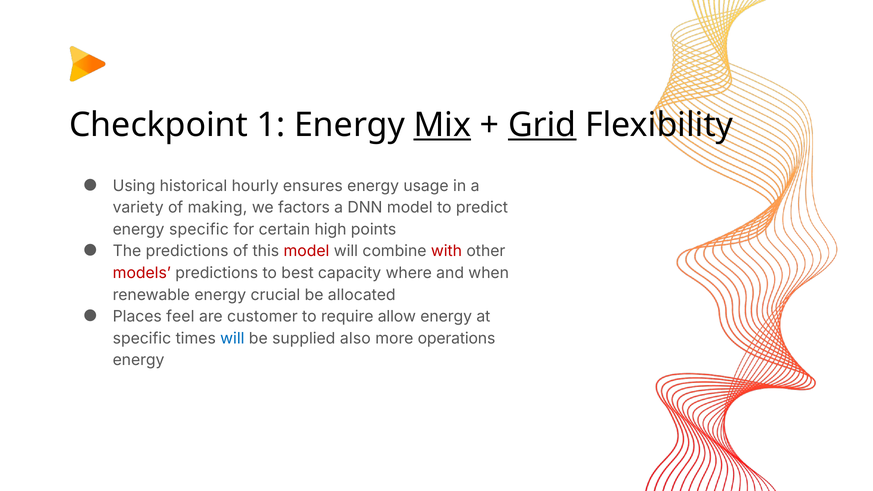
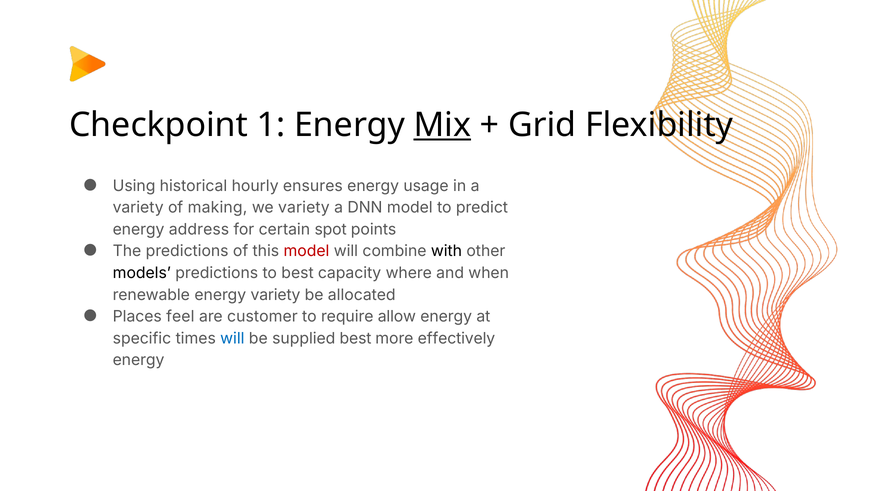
Grid underline: present -> none
we factors: factors -> variety
energy specific: specific -> address
high: high -> spot
with colour: red -> black
models colour: red -> black
energy crucial: crucial -> variety
supplied also: also -> best
operations: operations -> effectively
